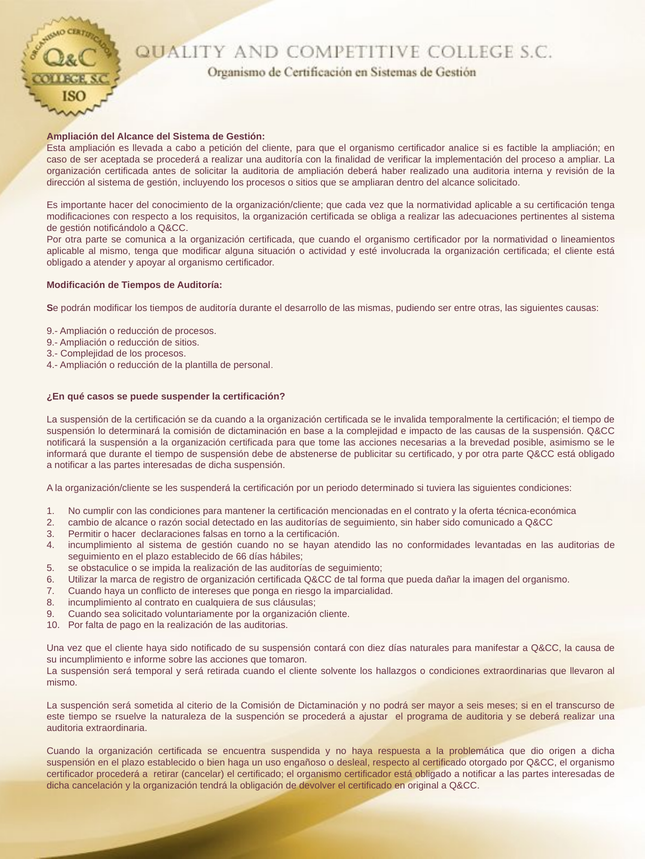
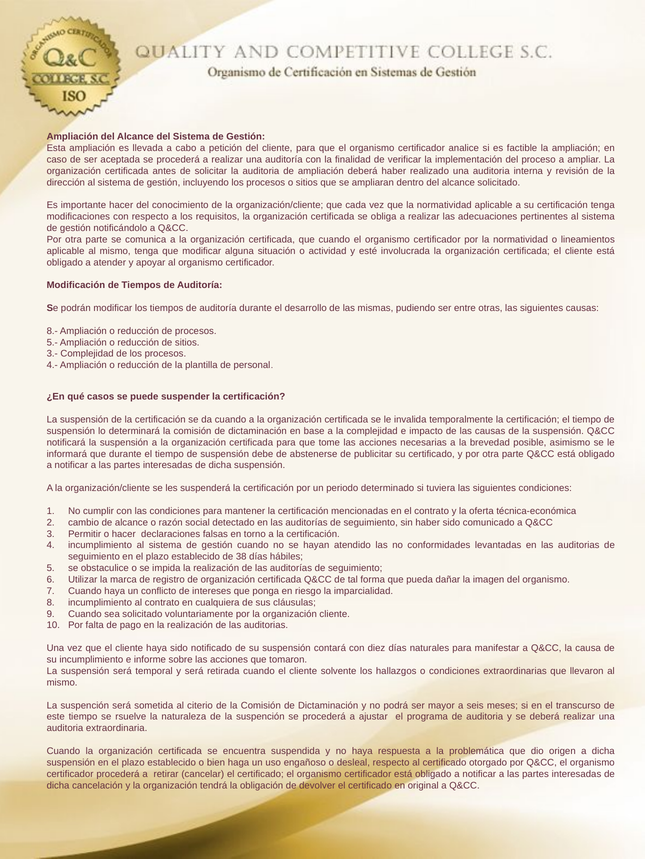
9.- at (52, 331): 9.- -> 8.-
9.- at (52, 343): 9.- -> 5.-
66: 66 -> 38
